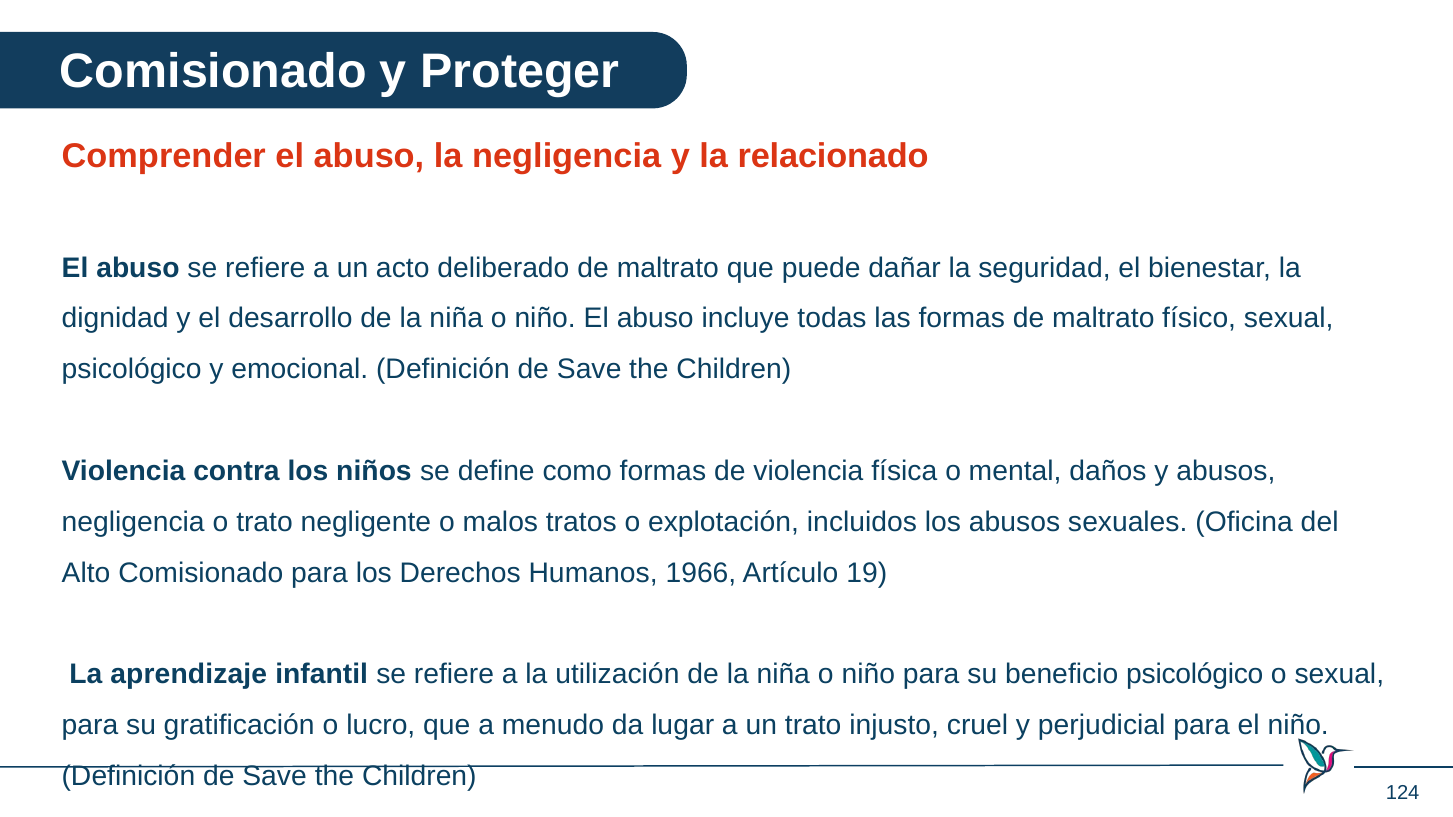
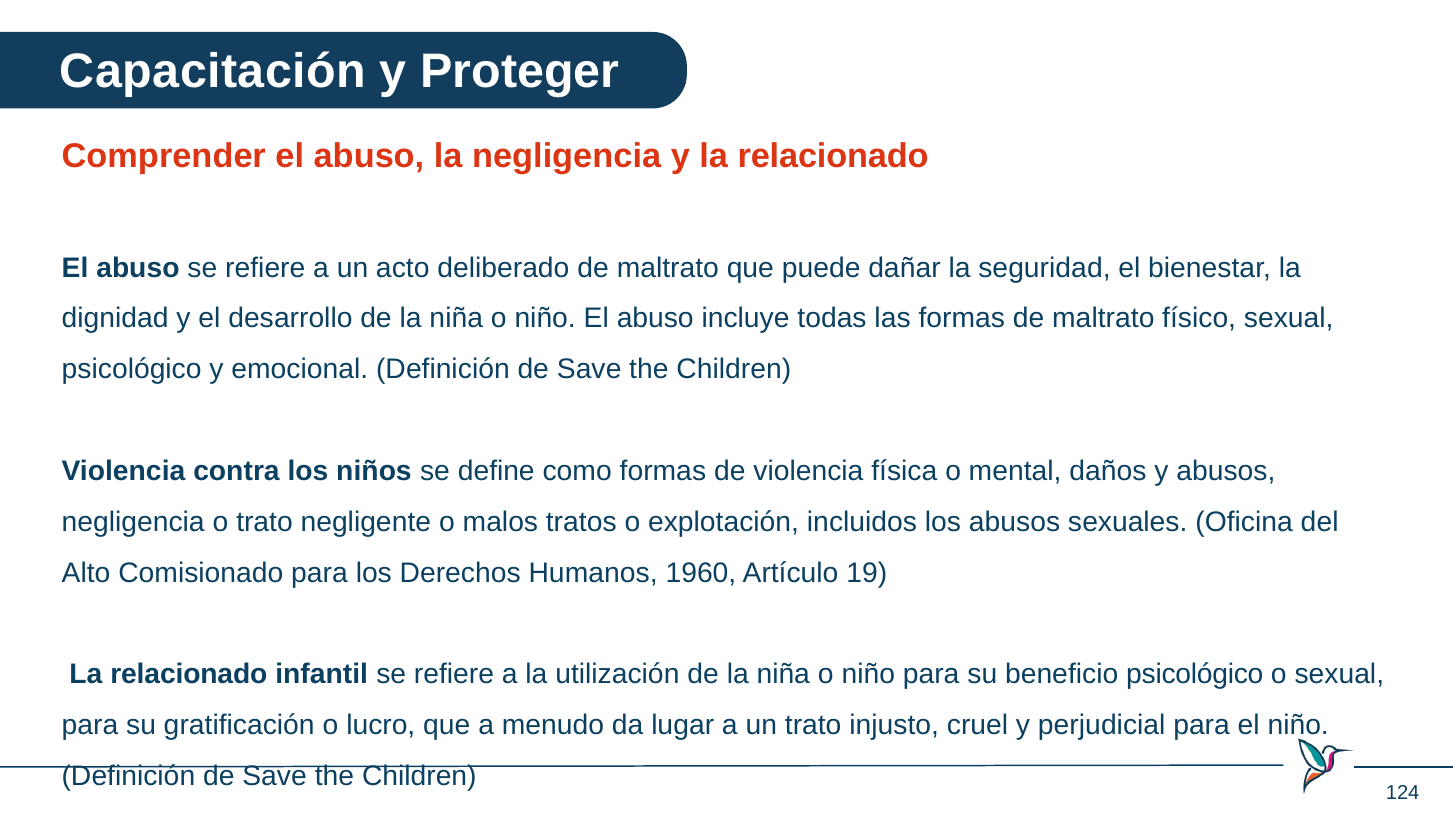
Comisionado at (213, 71): Comisionado -> Capacitación
1966: 1966 -> 1960
aprendizaje at (189, 675): aprendizaje -> relacionado
